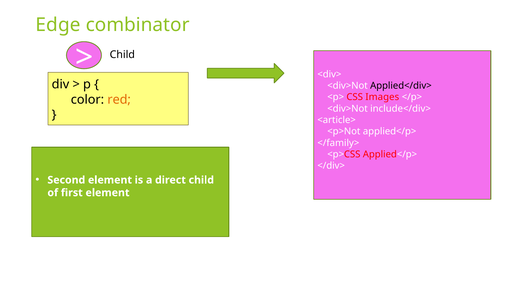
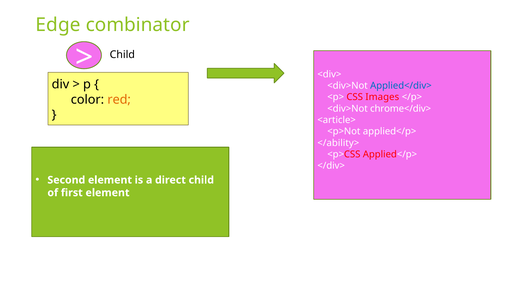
Applied</div> colour: black -> blue
include</div>: include</div> -> chrome</div>
</family>: </family> -> </ability>
